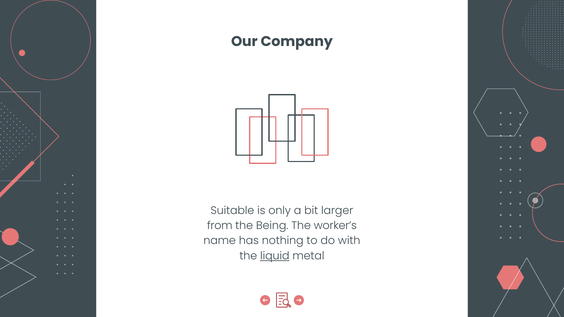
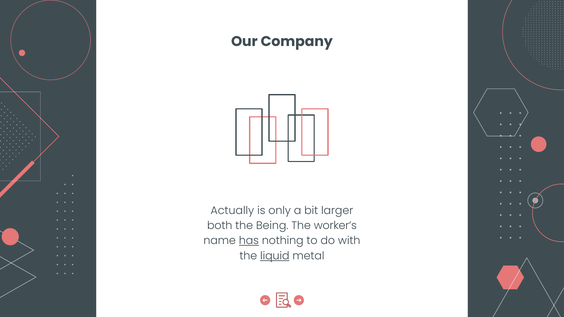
Suitable: Suitable -> Actually
from: from -> both
has underline: none -> present
